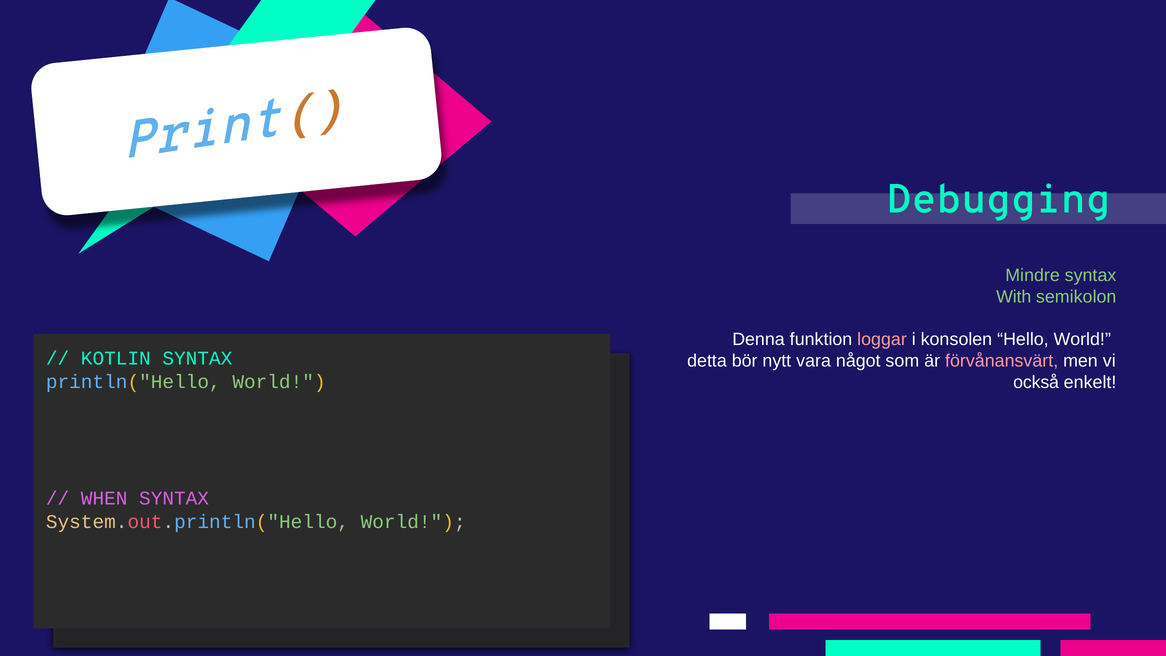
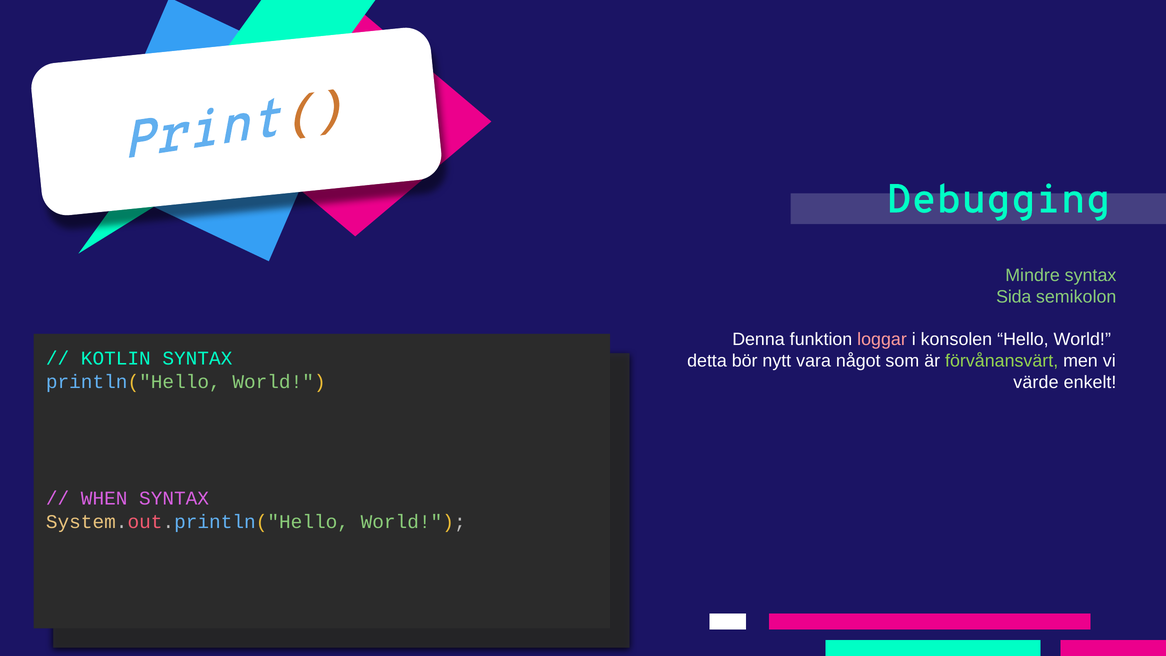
With: With -> Sida
förvånansvärt colour: pink -> light green
också: också -> värde
